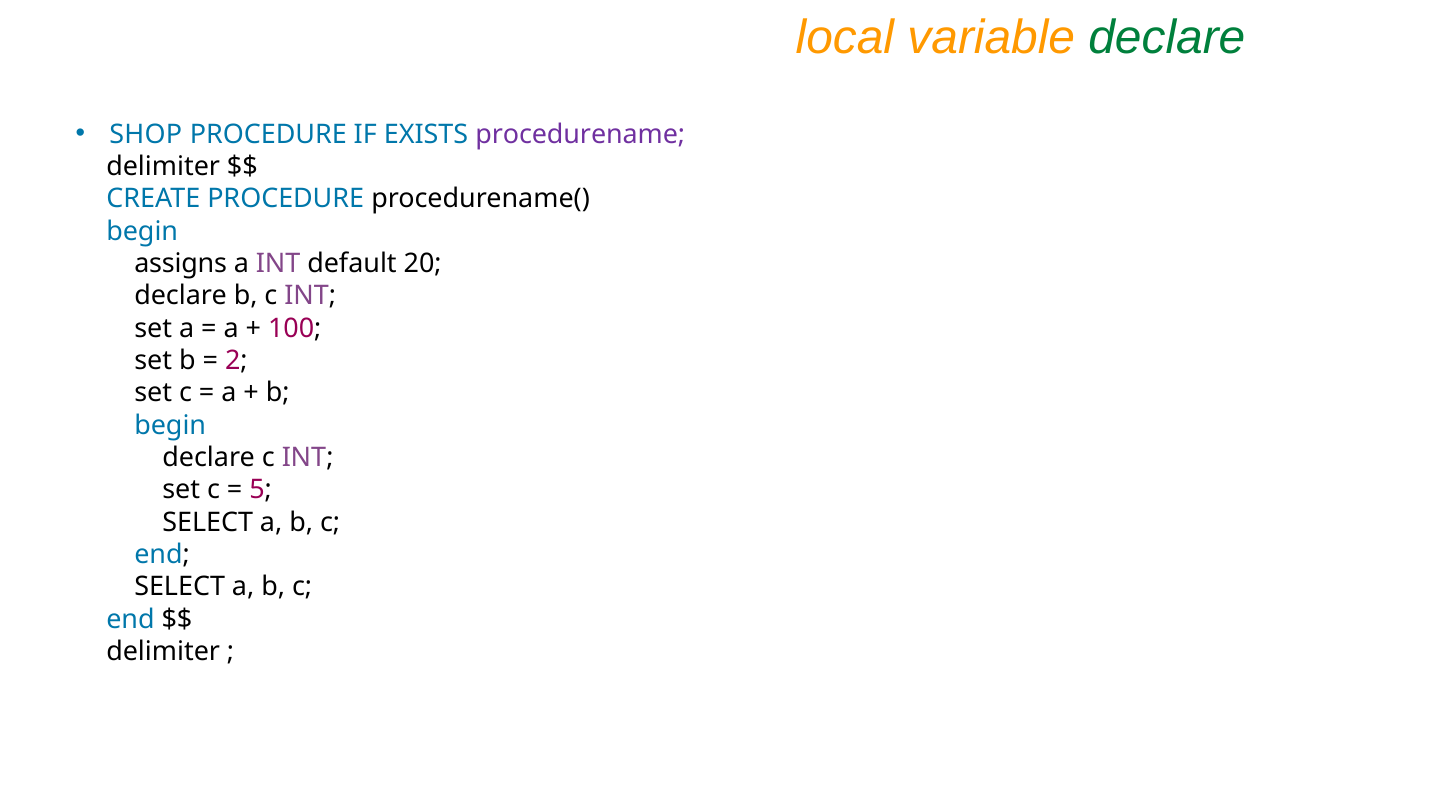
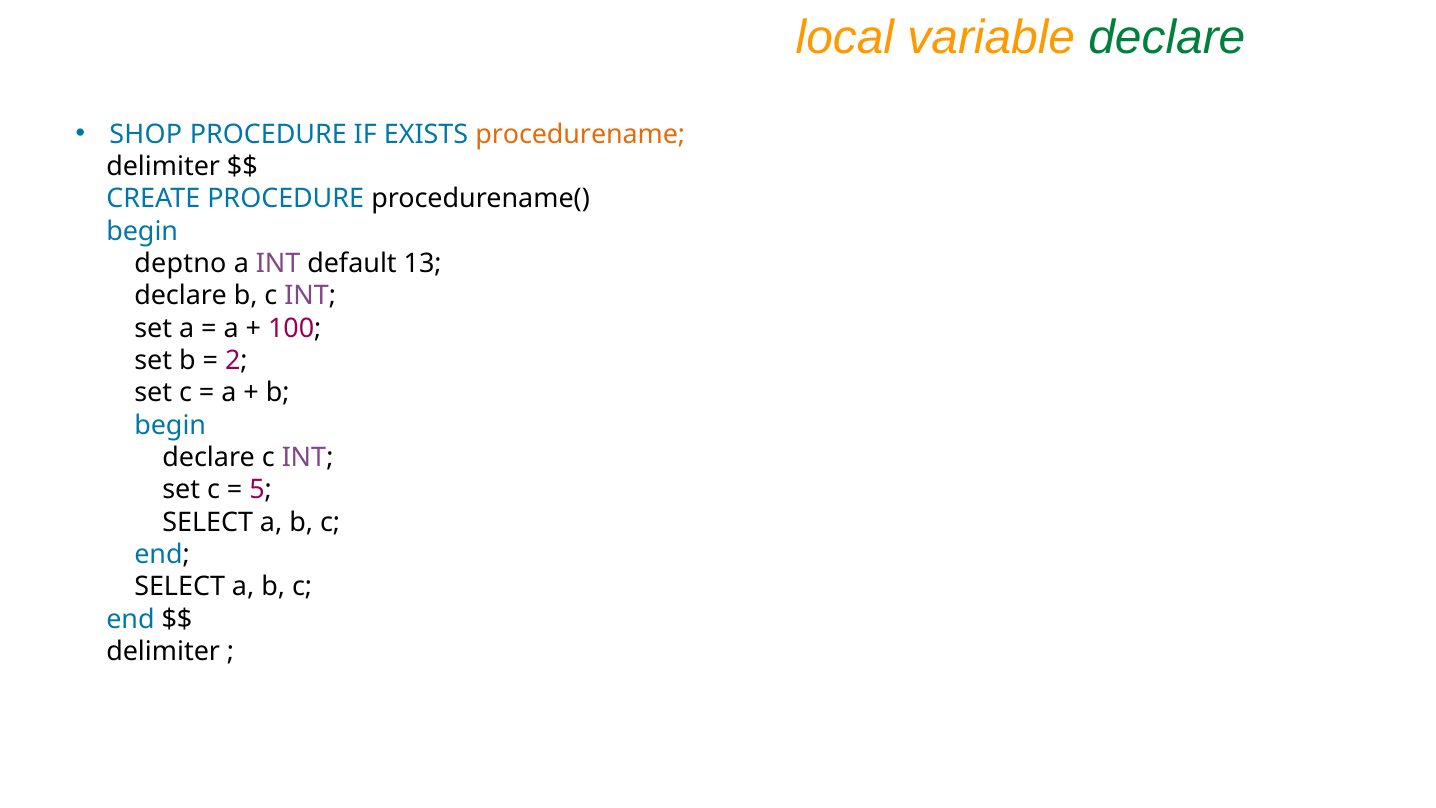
procedurename colour: purple -> orange
assigns: assigns -> deptno
20: 20 -> 13
